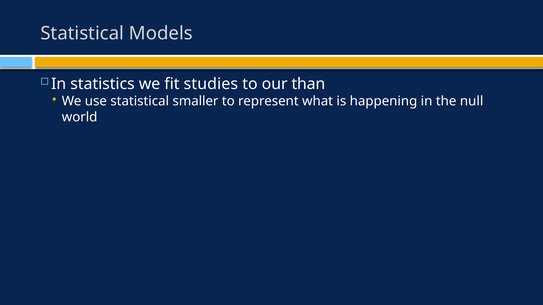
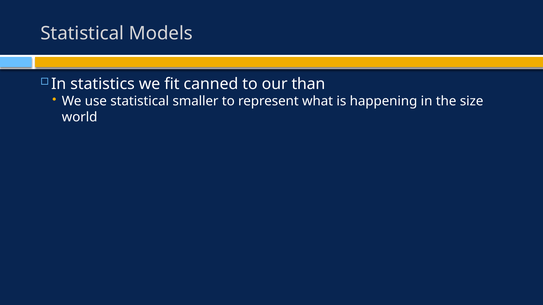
studies: studies -> canned
null: null -> size
